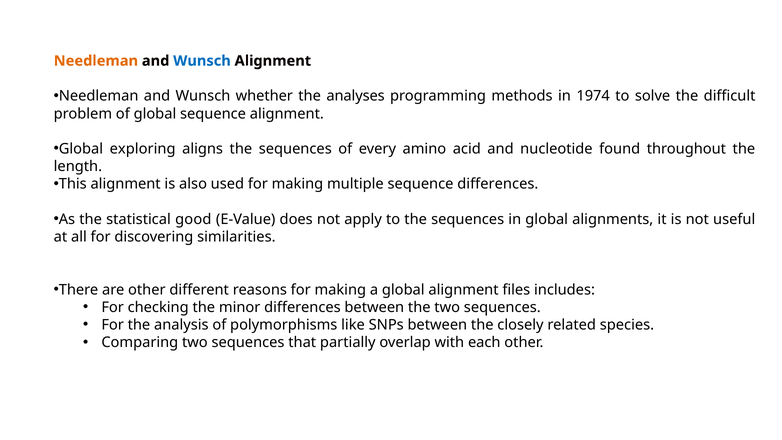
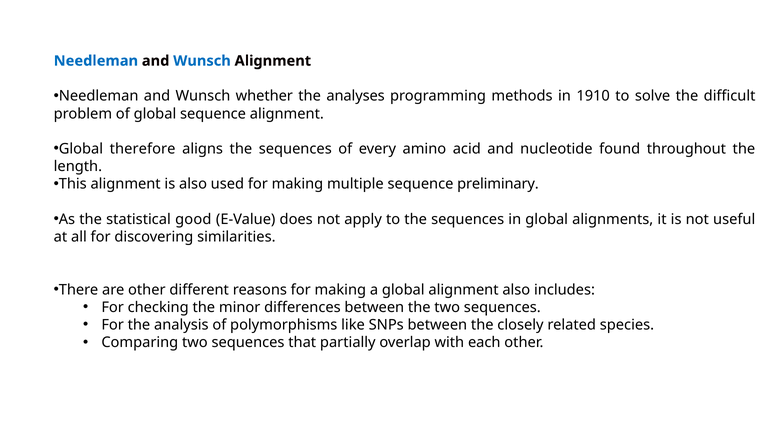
Needleman at (96, 61) colour: orange -> blue
1974: 1974 -> 1910
exploring: exploring -> therefore
sequence differences: differences -> preliminary
alignment files: files -> also
